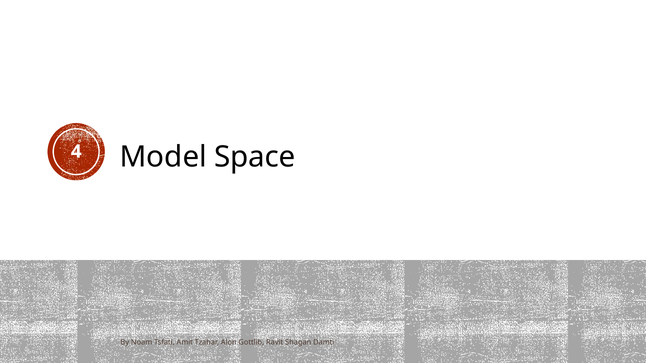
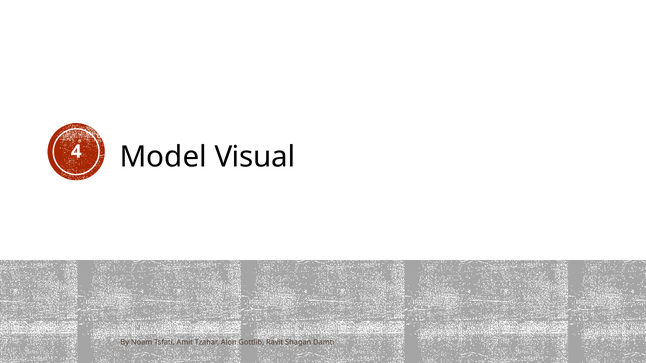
Space: Space -> Visual
